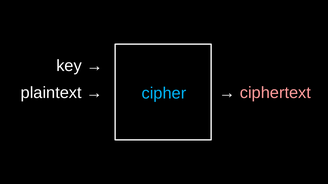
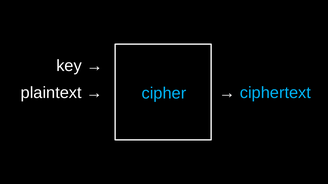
ciphertext colour: pink -> light blue
